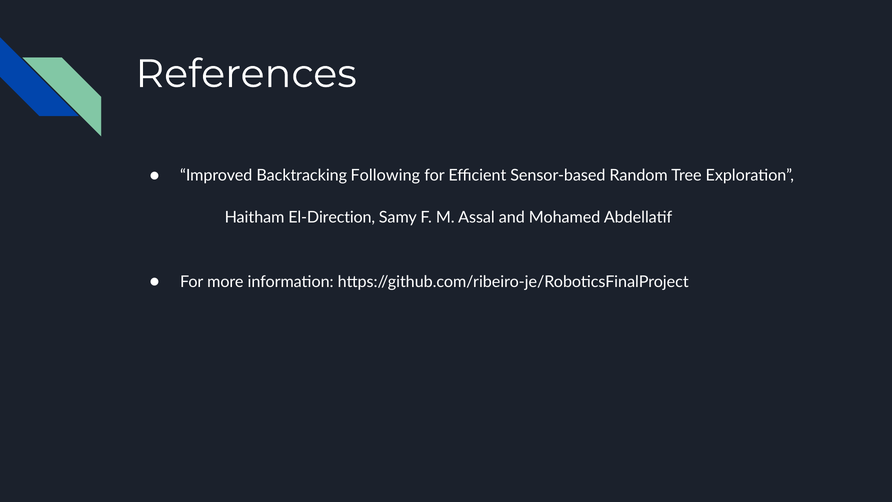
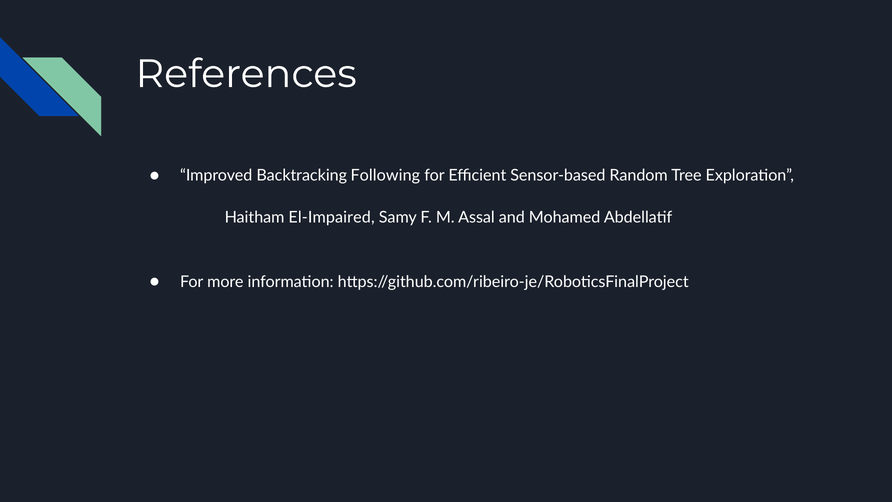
El-Direction: El-Direction -> El-Impaired
